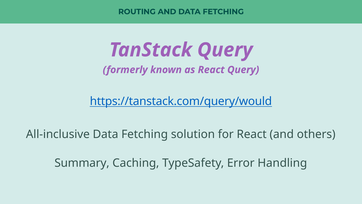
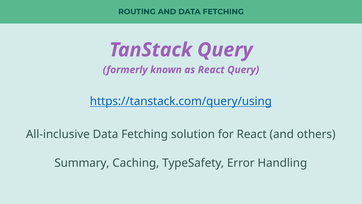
https://tanstack.com/query/would: https://tanstack.com/query/would -> https://tanstack.com/query/using
